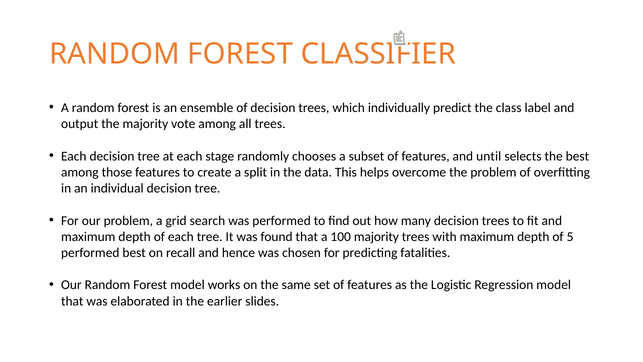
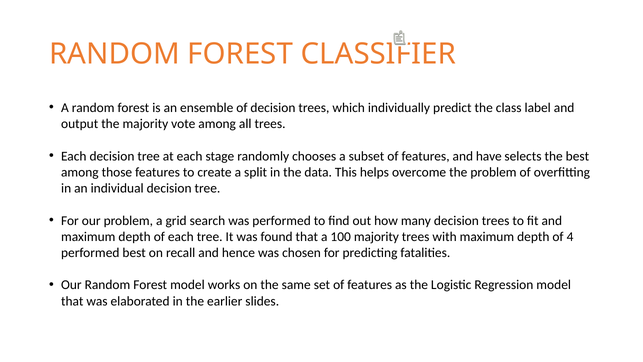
until: until -> have
5: 5 -> 4
